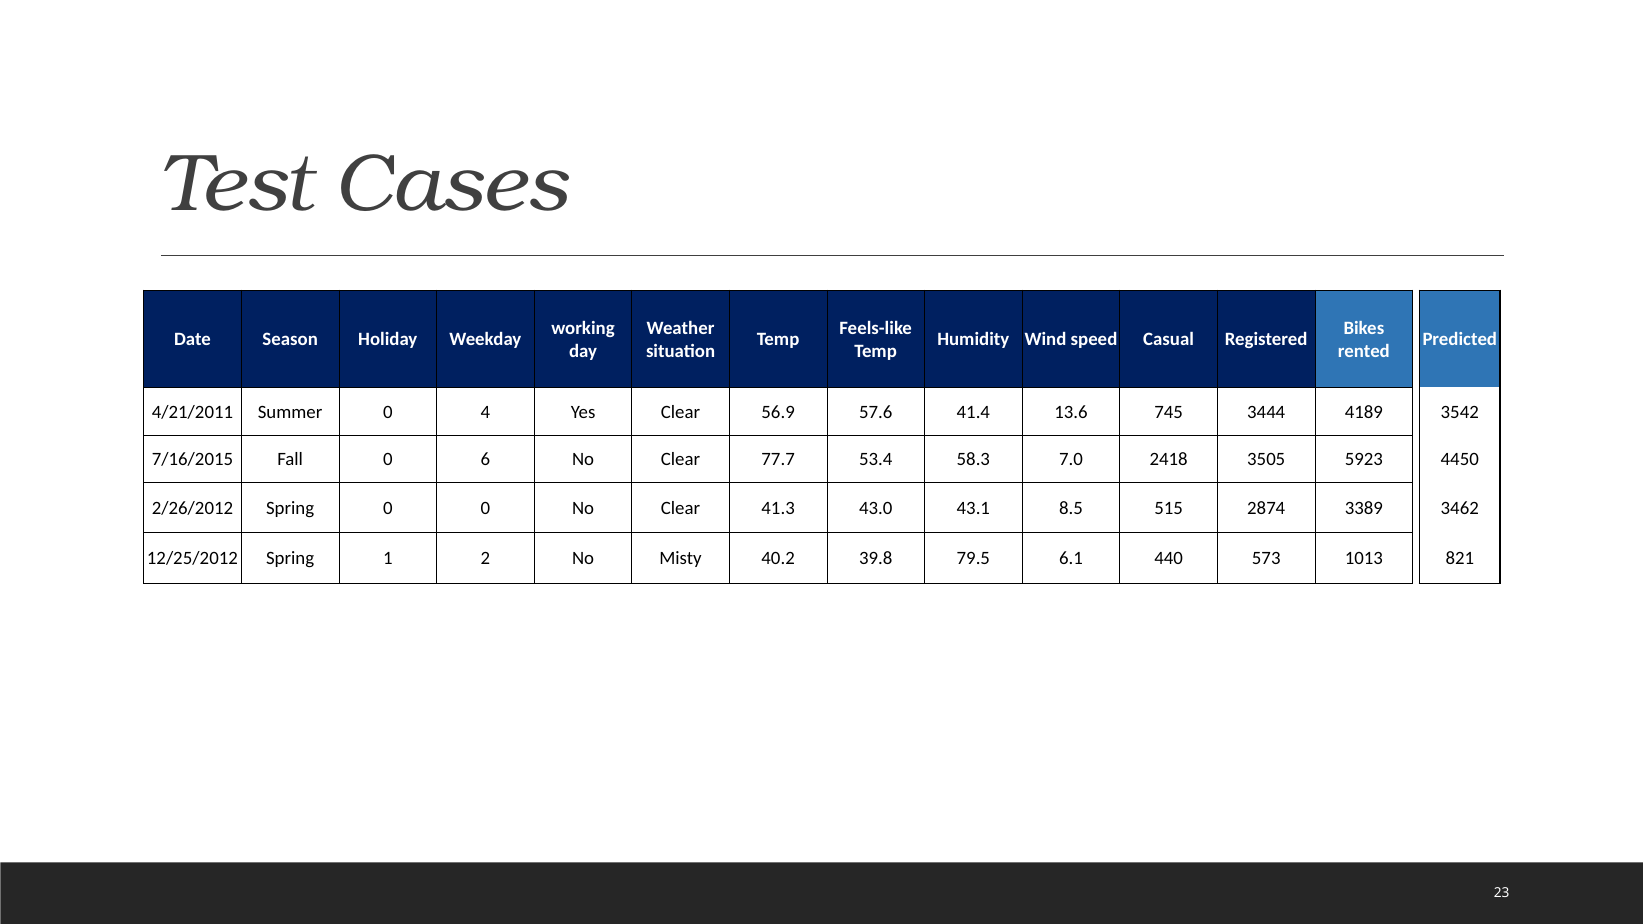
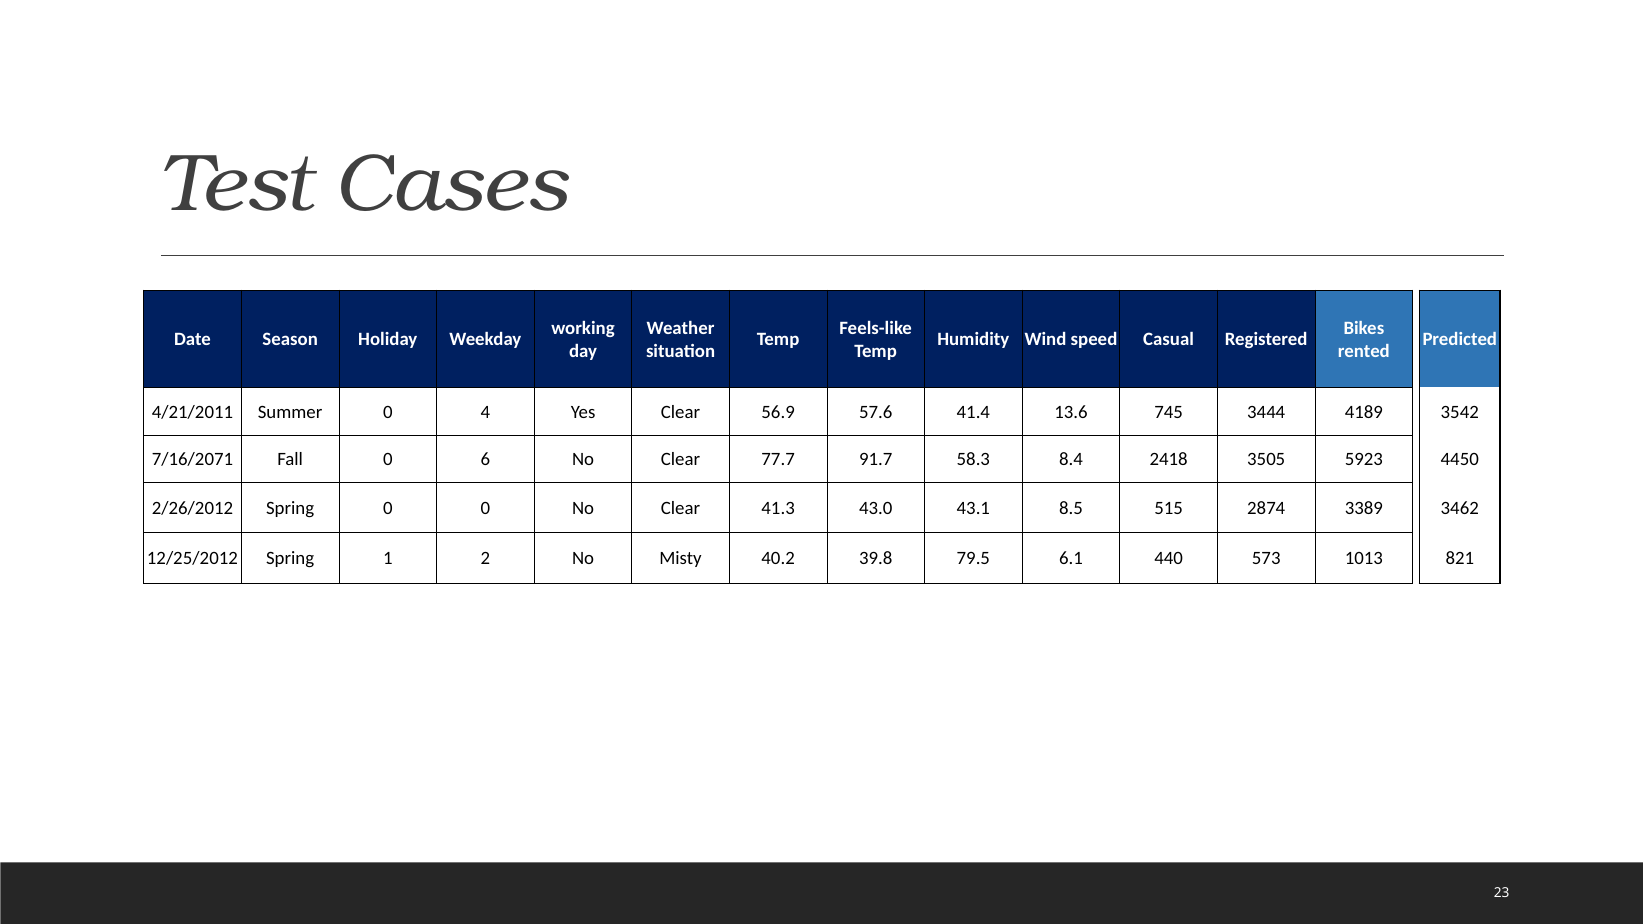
7/16/2015: 7/16/2015 -> 7/16/2071
53.4: 53.4 -> 91.7
7.0: 7.0 -> 8.4
